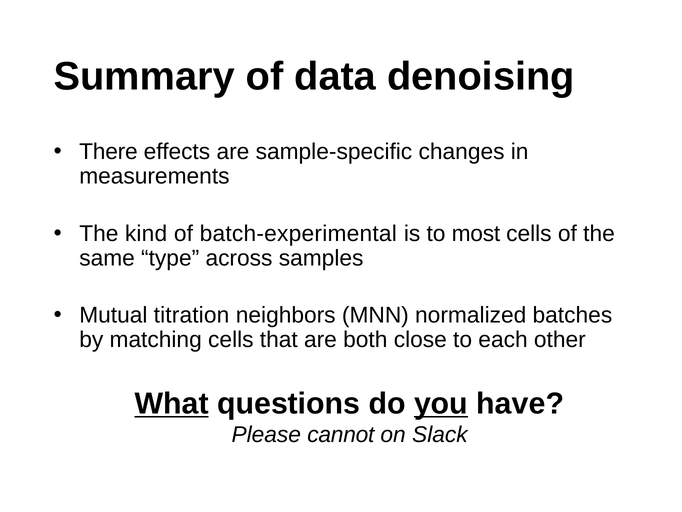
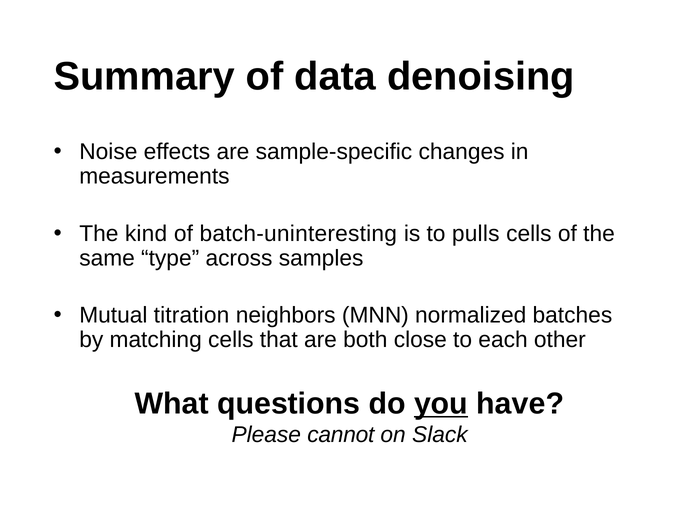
There: There -> Noise
batch-experimental: batch-experimental -> batch-uninteresting
most: most -> pulls
What underline: present -> none
